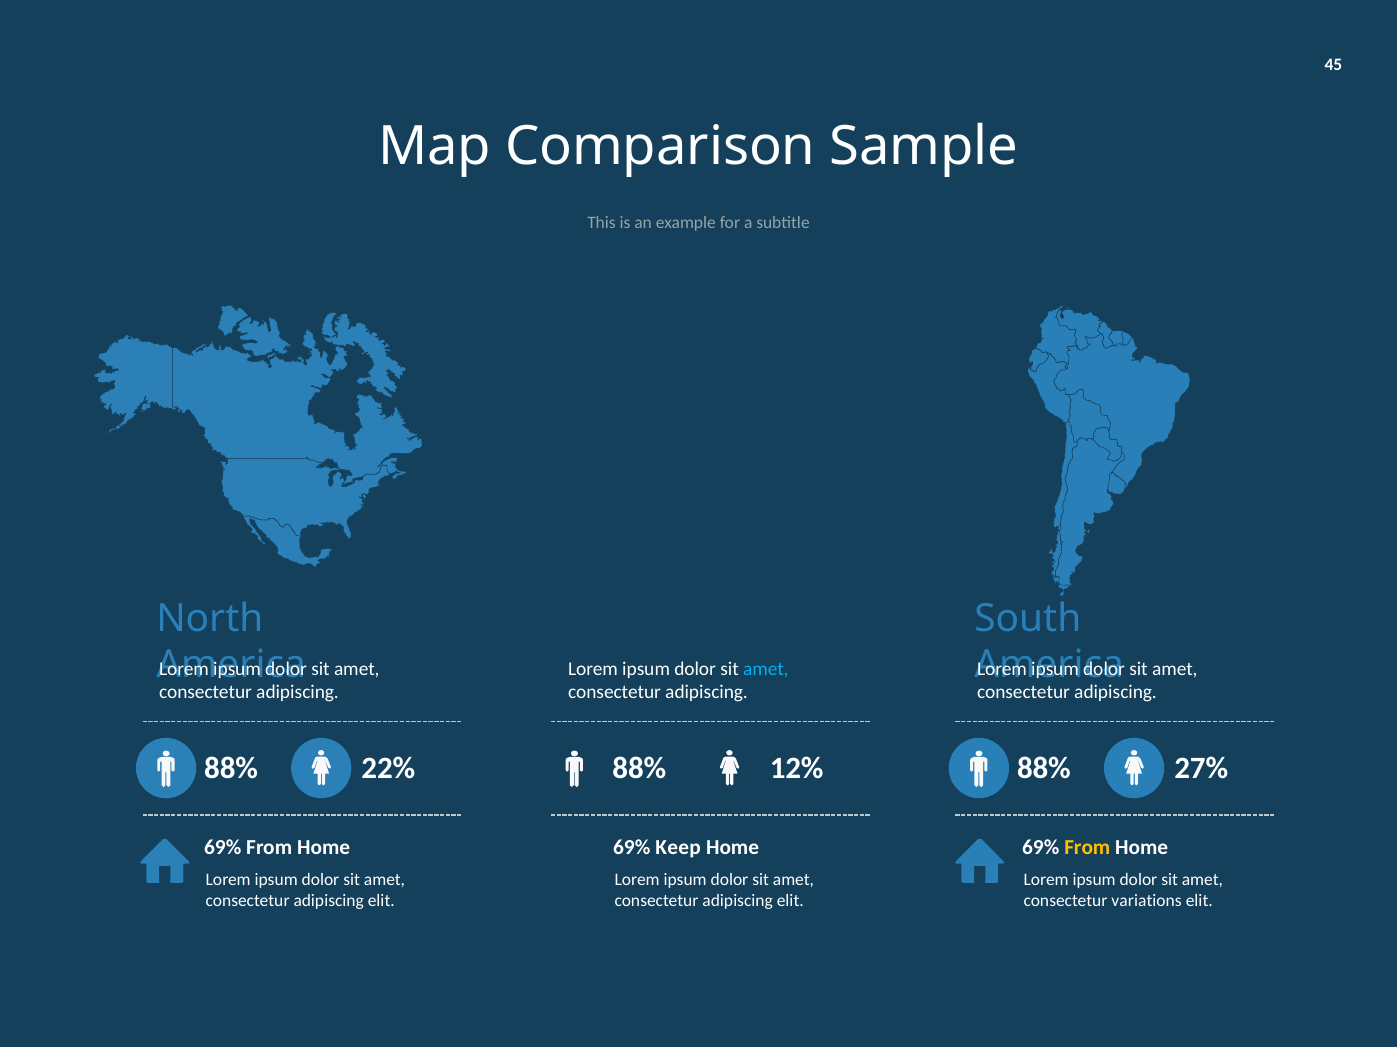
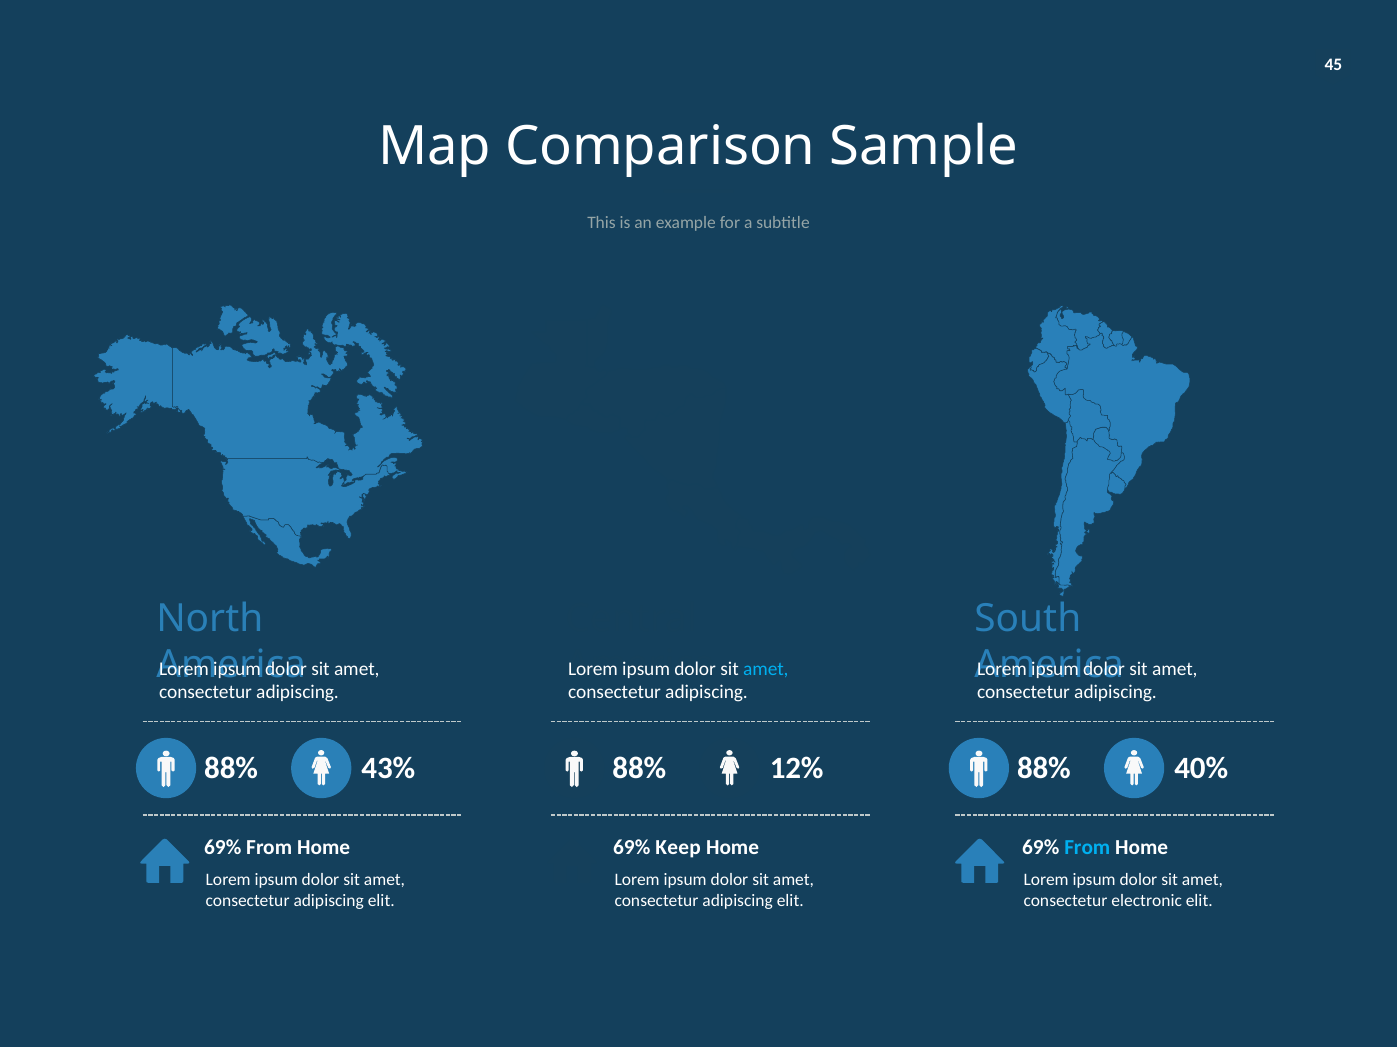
22%: 22% -> 43%
27%: 27% -> 40%
From at (1087, 848) colour: yellow -> light blue
variations: variations -> electronic
